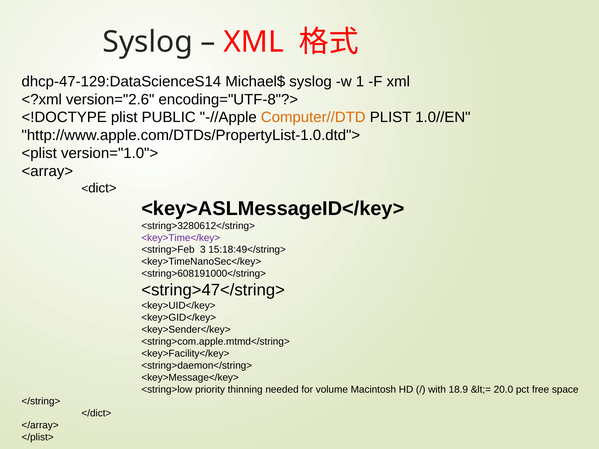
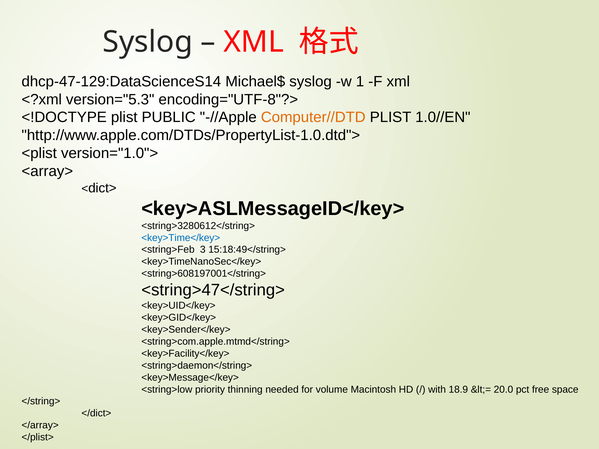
version="2.6: version="2.6 -> version="5.3
<key>Time</key> colour: purple -> blue
<string>608191000</string>: <string>608191000</string> -> <string>608197001</string>
